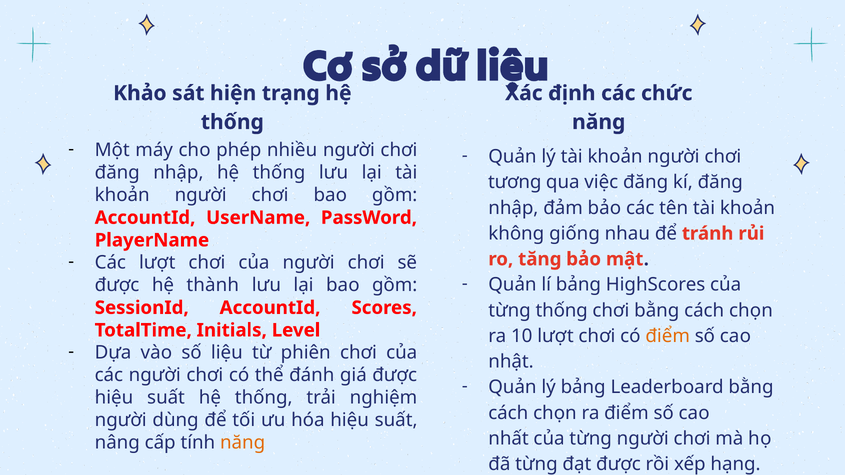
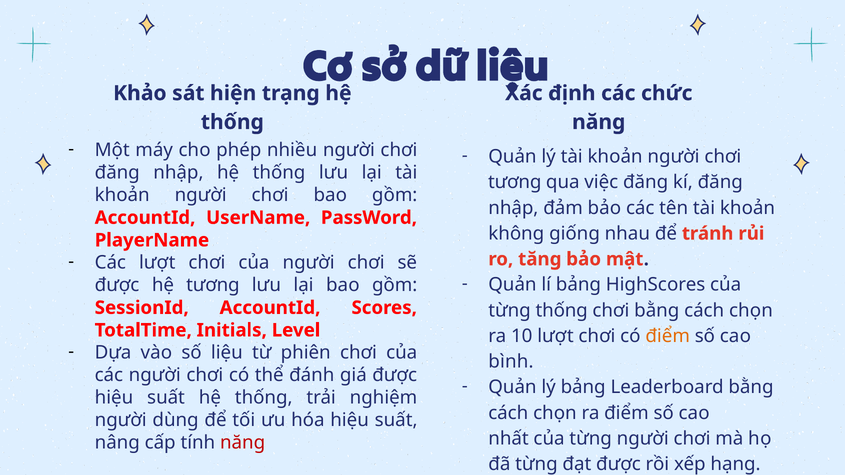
hệ thành: thành -> tương
nhật: nhật -> bình
năng at (243, 443) colour: orange -> red
